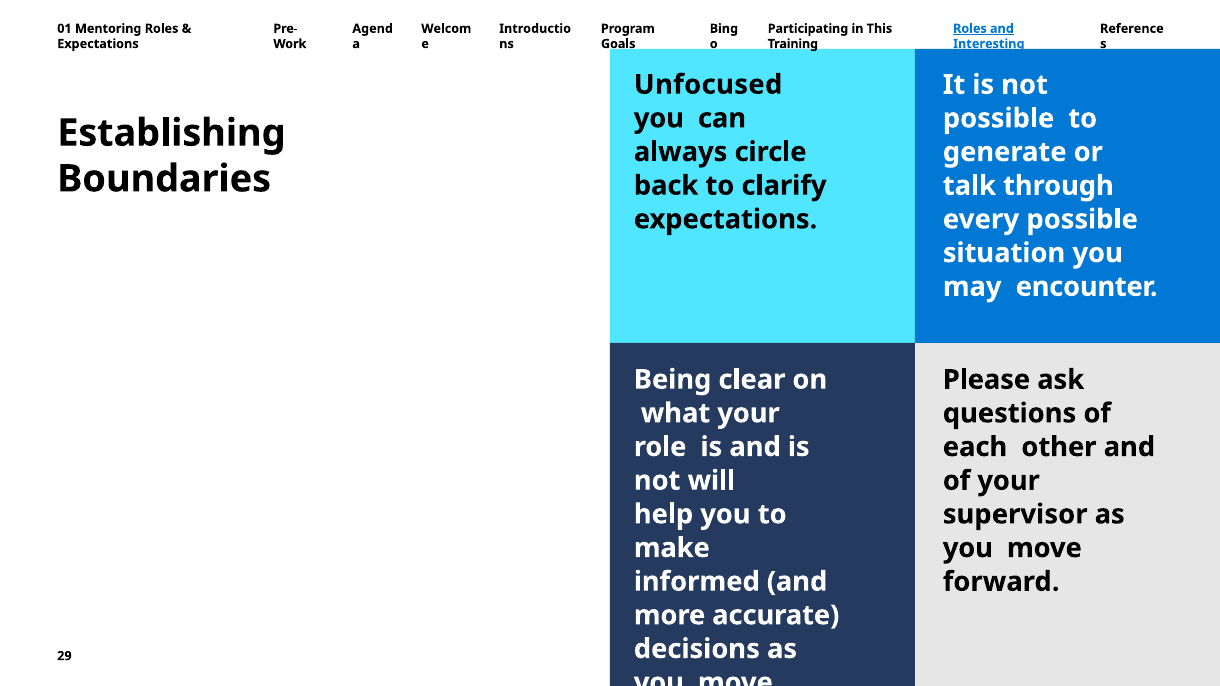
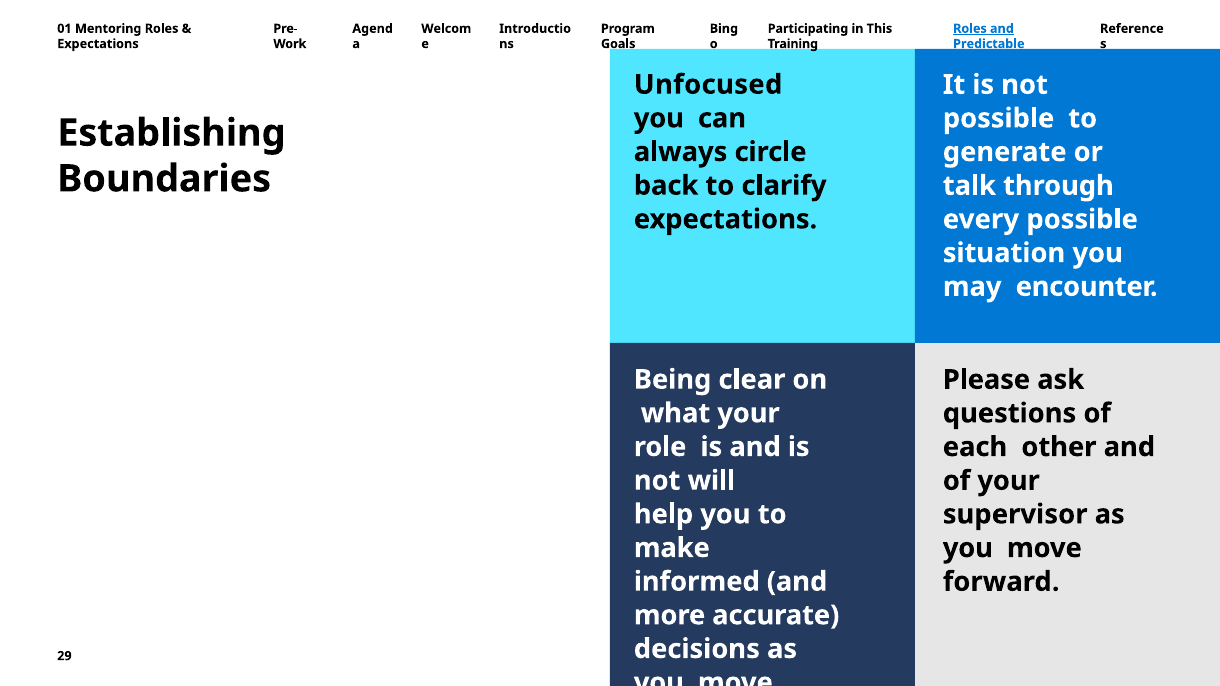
Interesting: Interesting -> Predictable
